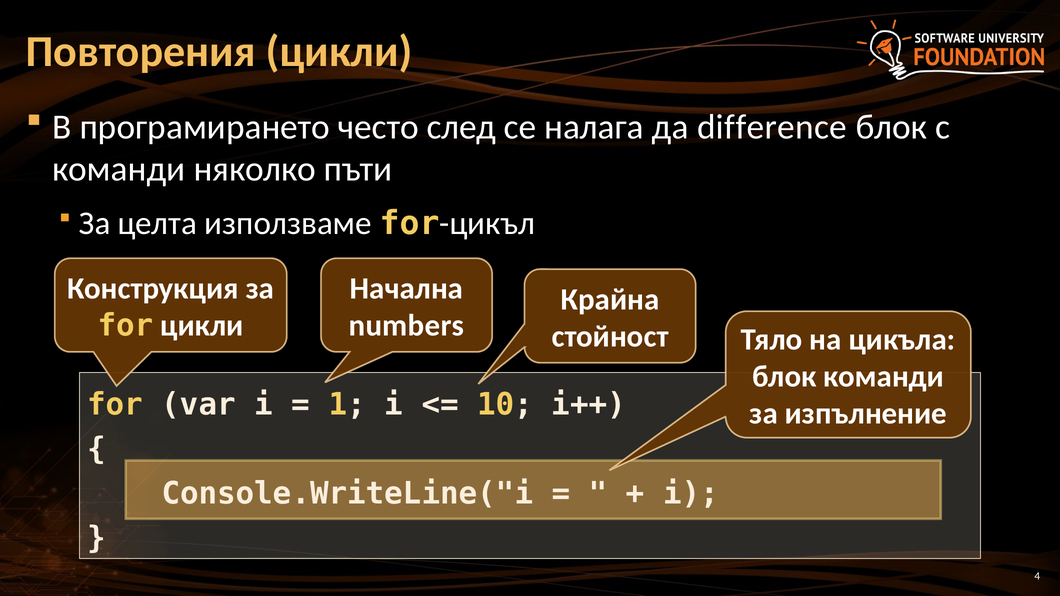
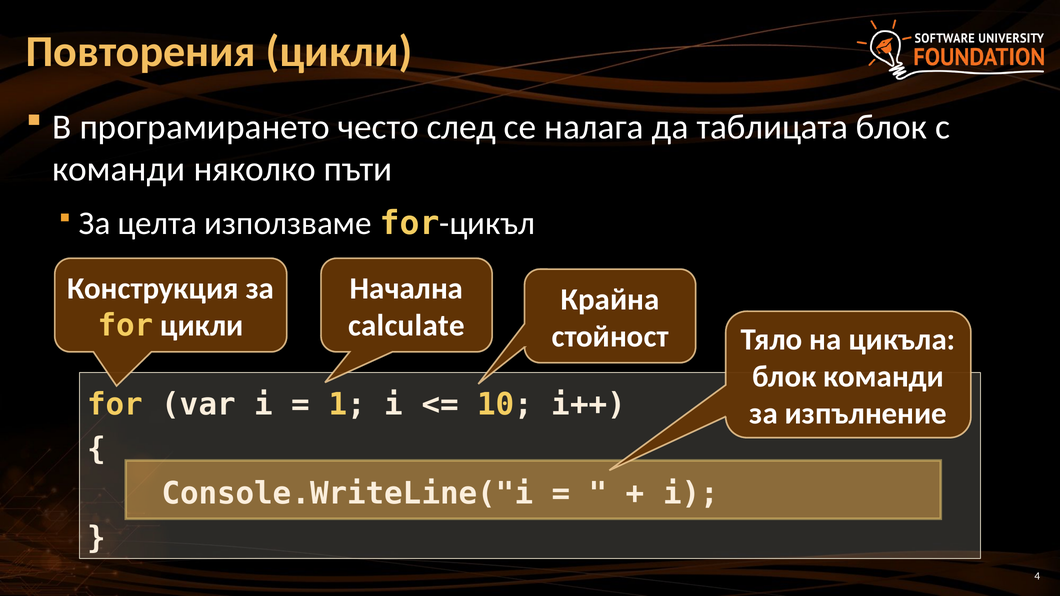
difference: difference -> таблицата
numbers: numbers -> calculate
